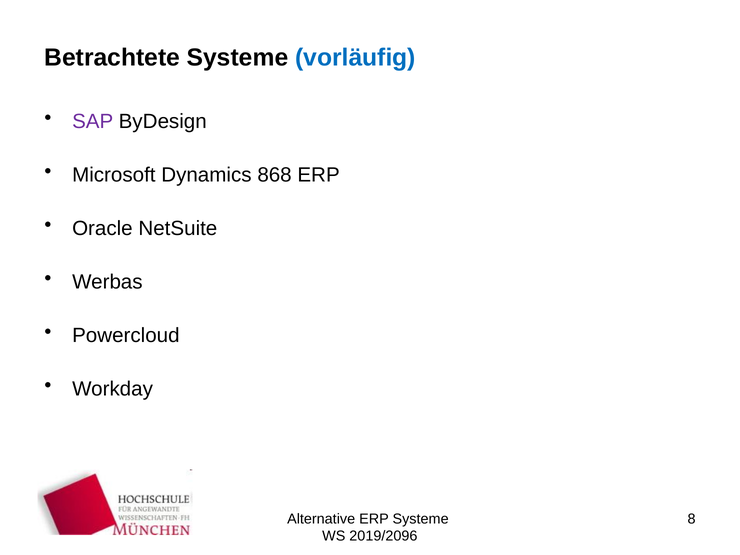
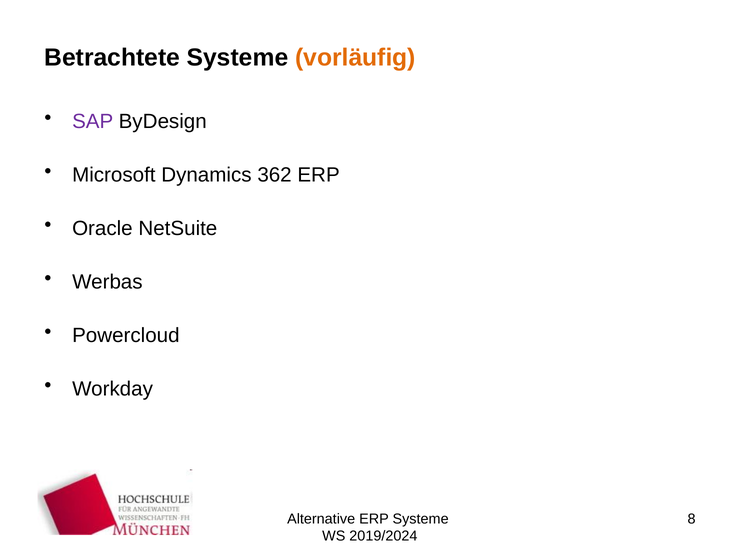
vorläufig colour: blue -> orange
868: 868 -> 362
2019/2096: 2019/2096 -> 2019/2024
